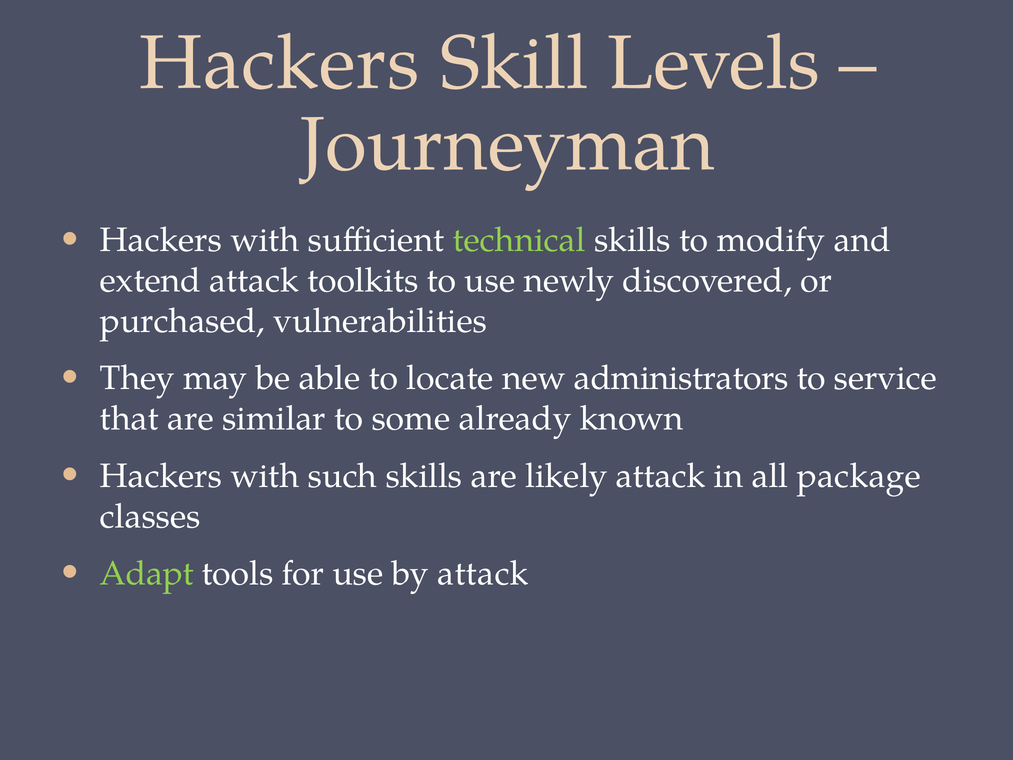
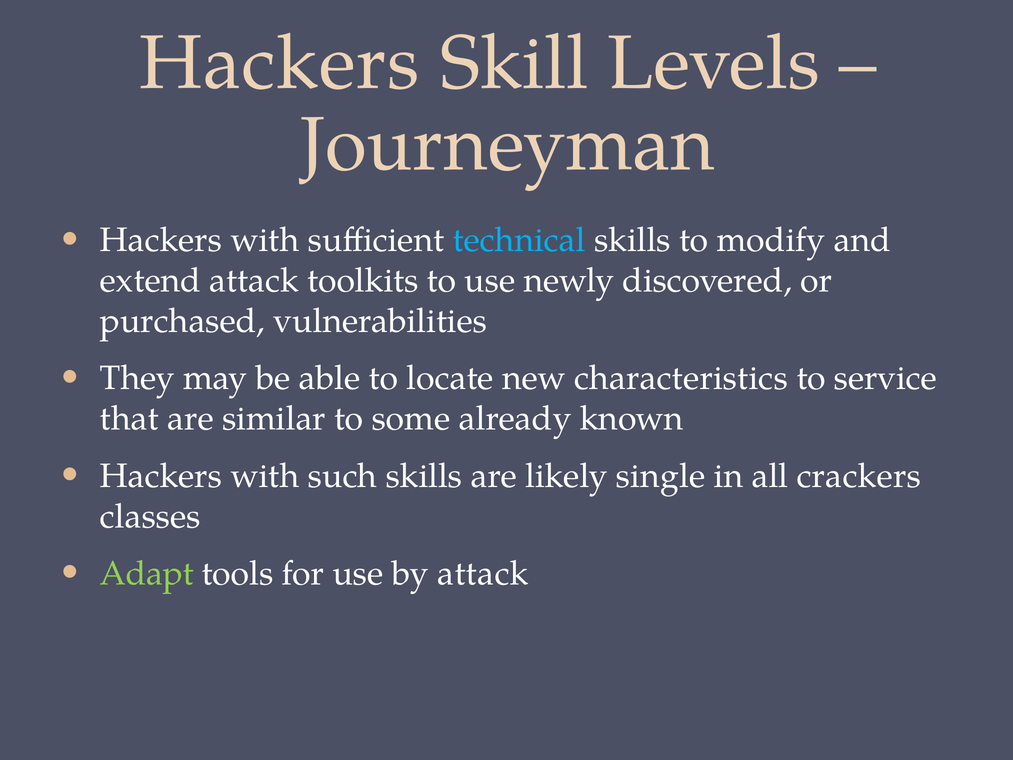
technical colour: light green -> light blue
administrators: administrators -> characteristics
likely attack: attack -> single
package: package -> crackers
